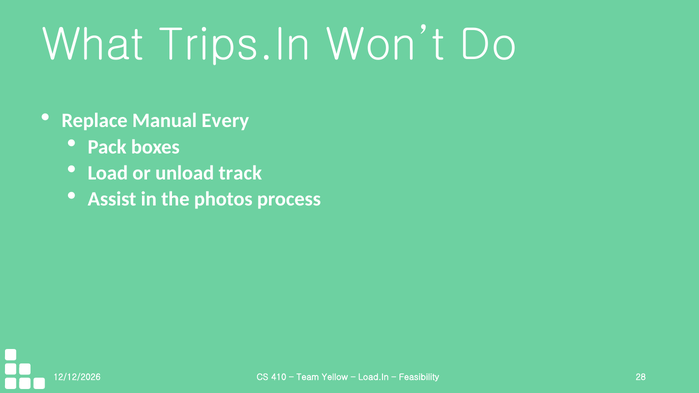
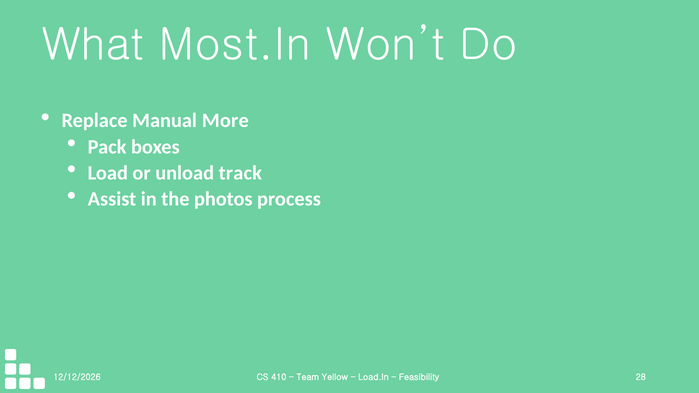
Trips.In: Trips.In -> Most.In
Every: Every -> More
